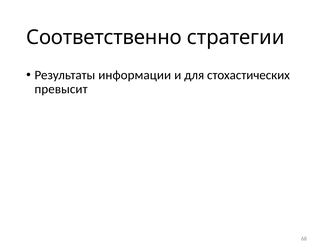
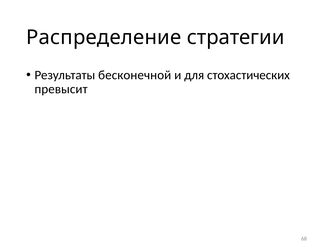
Соответственно: Соответственно -> Распределение
информации: информации -> бесконечной
